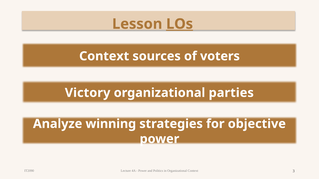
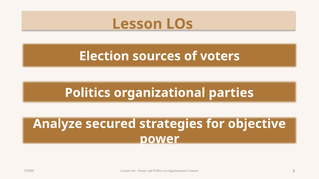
LOs underline: present -> none
Context at (104, 56): Context -> Election
Victory at (88, 93): Victory -> Politics
winning: winning -> secured
